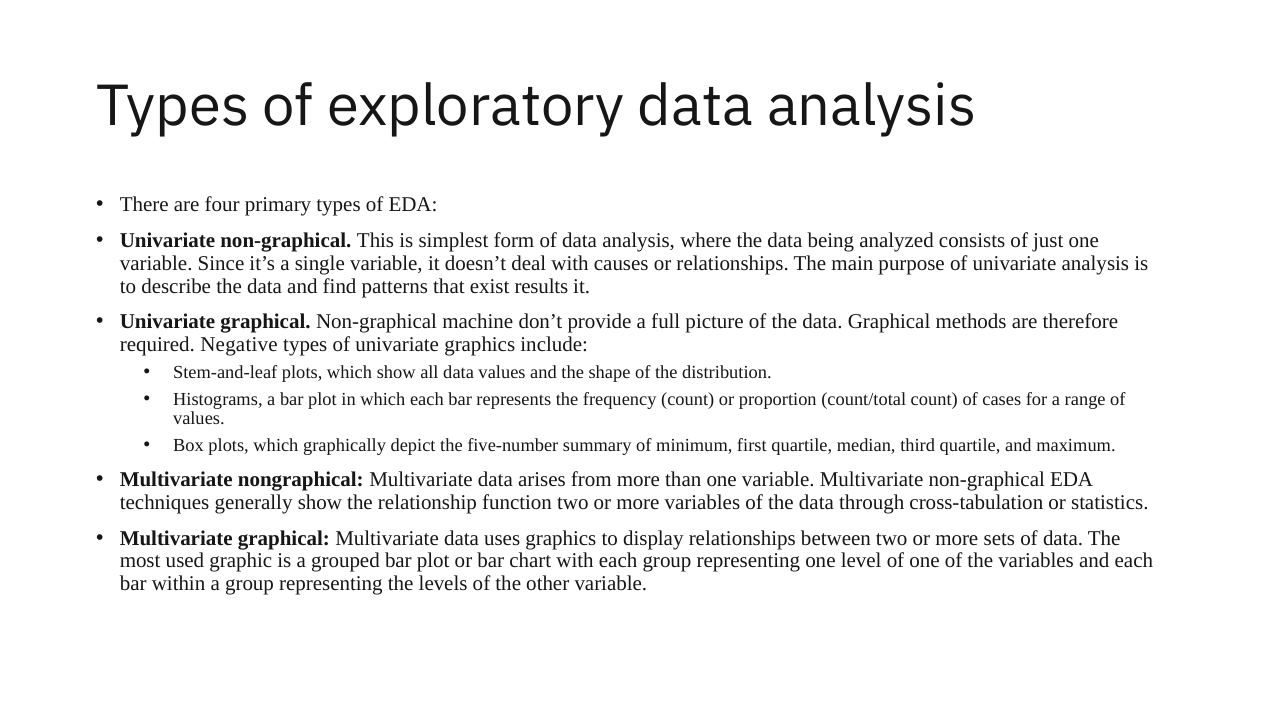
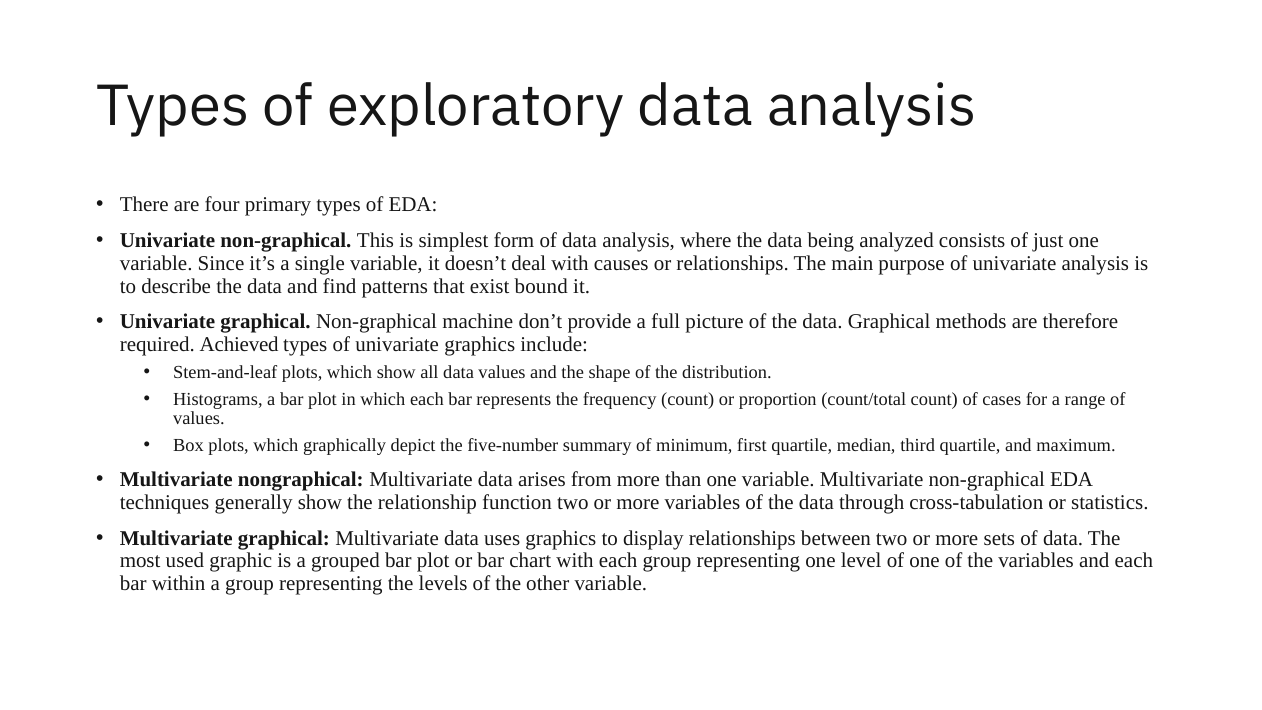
results: results -> bound
Negative: Negative -> Achieved
